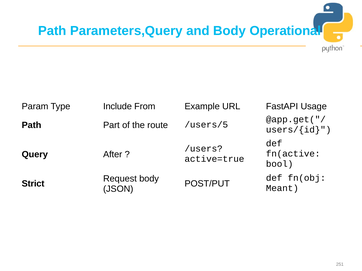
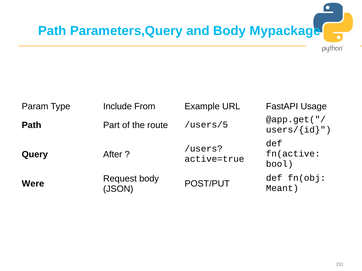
Operational: Operational -> Mypackage
Strict: Strict -> Were
